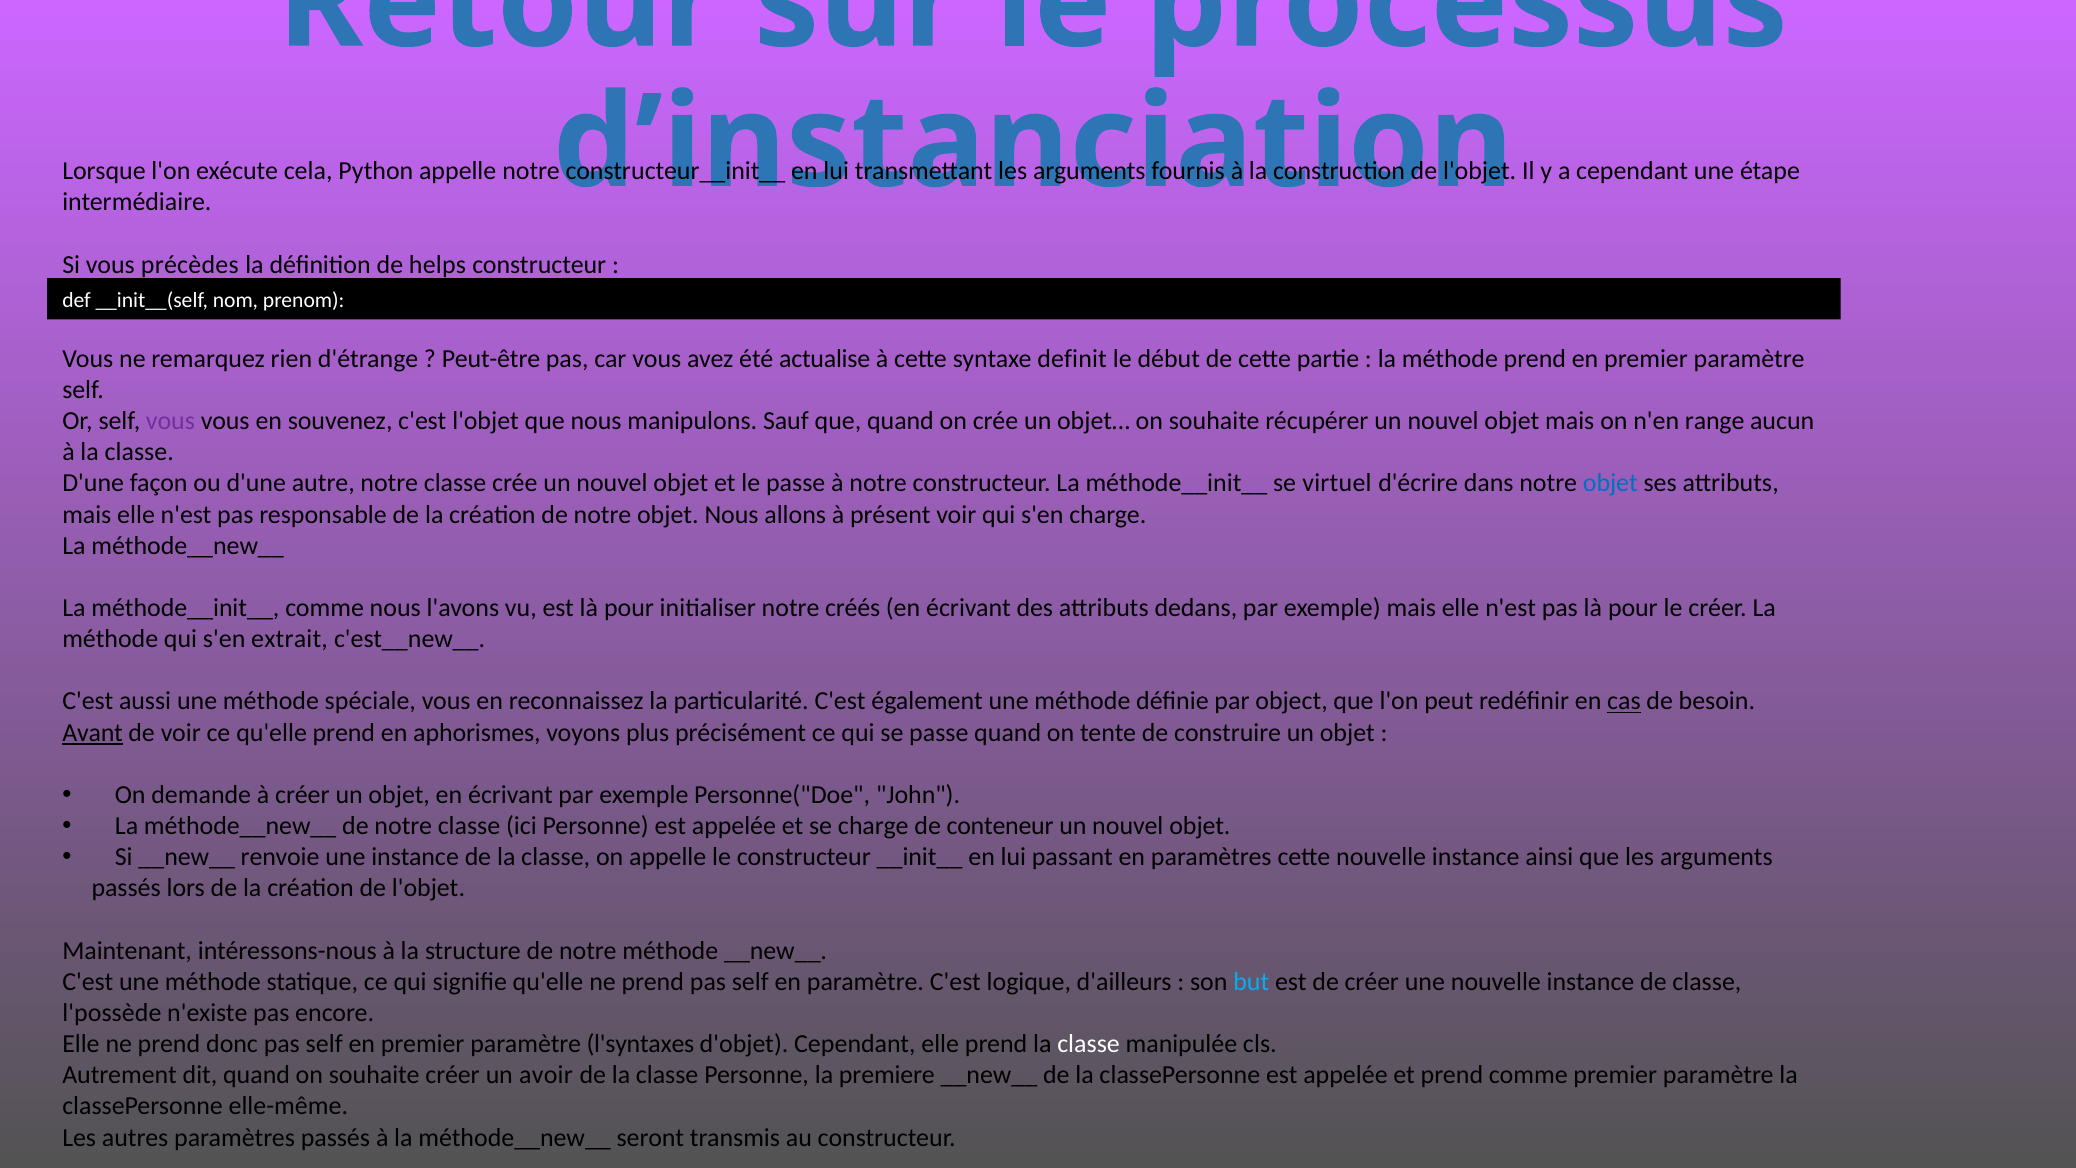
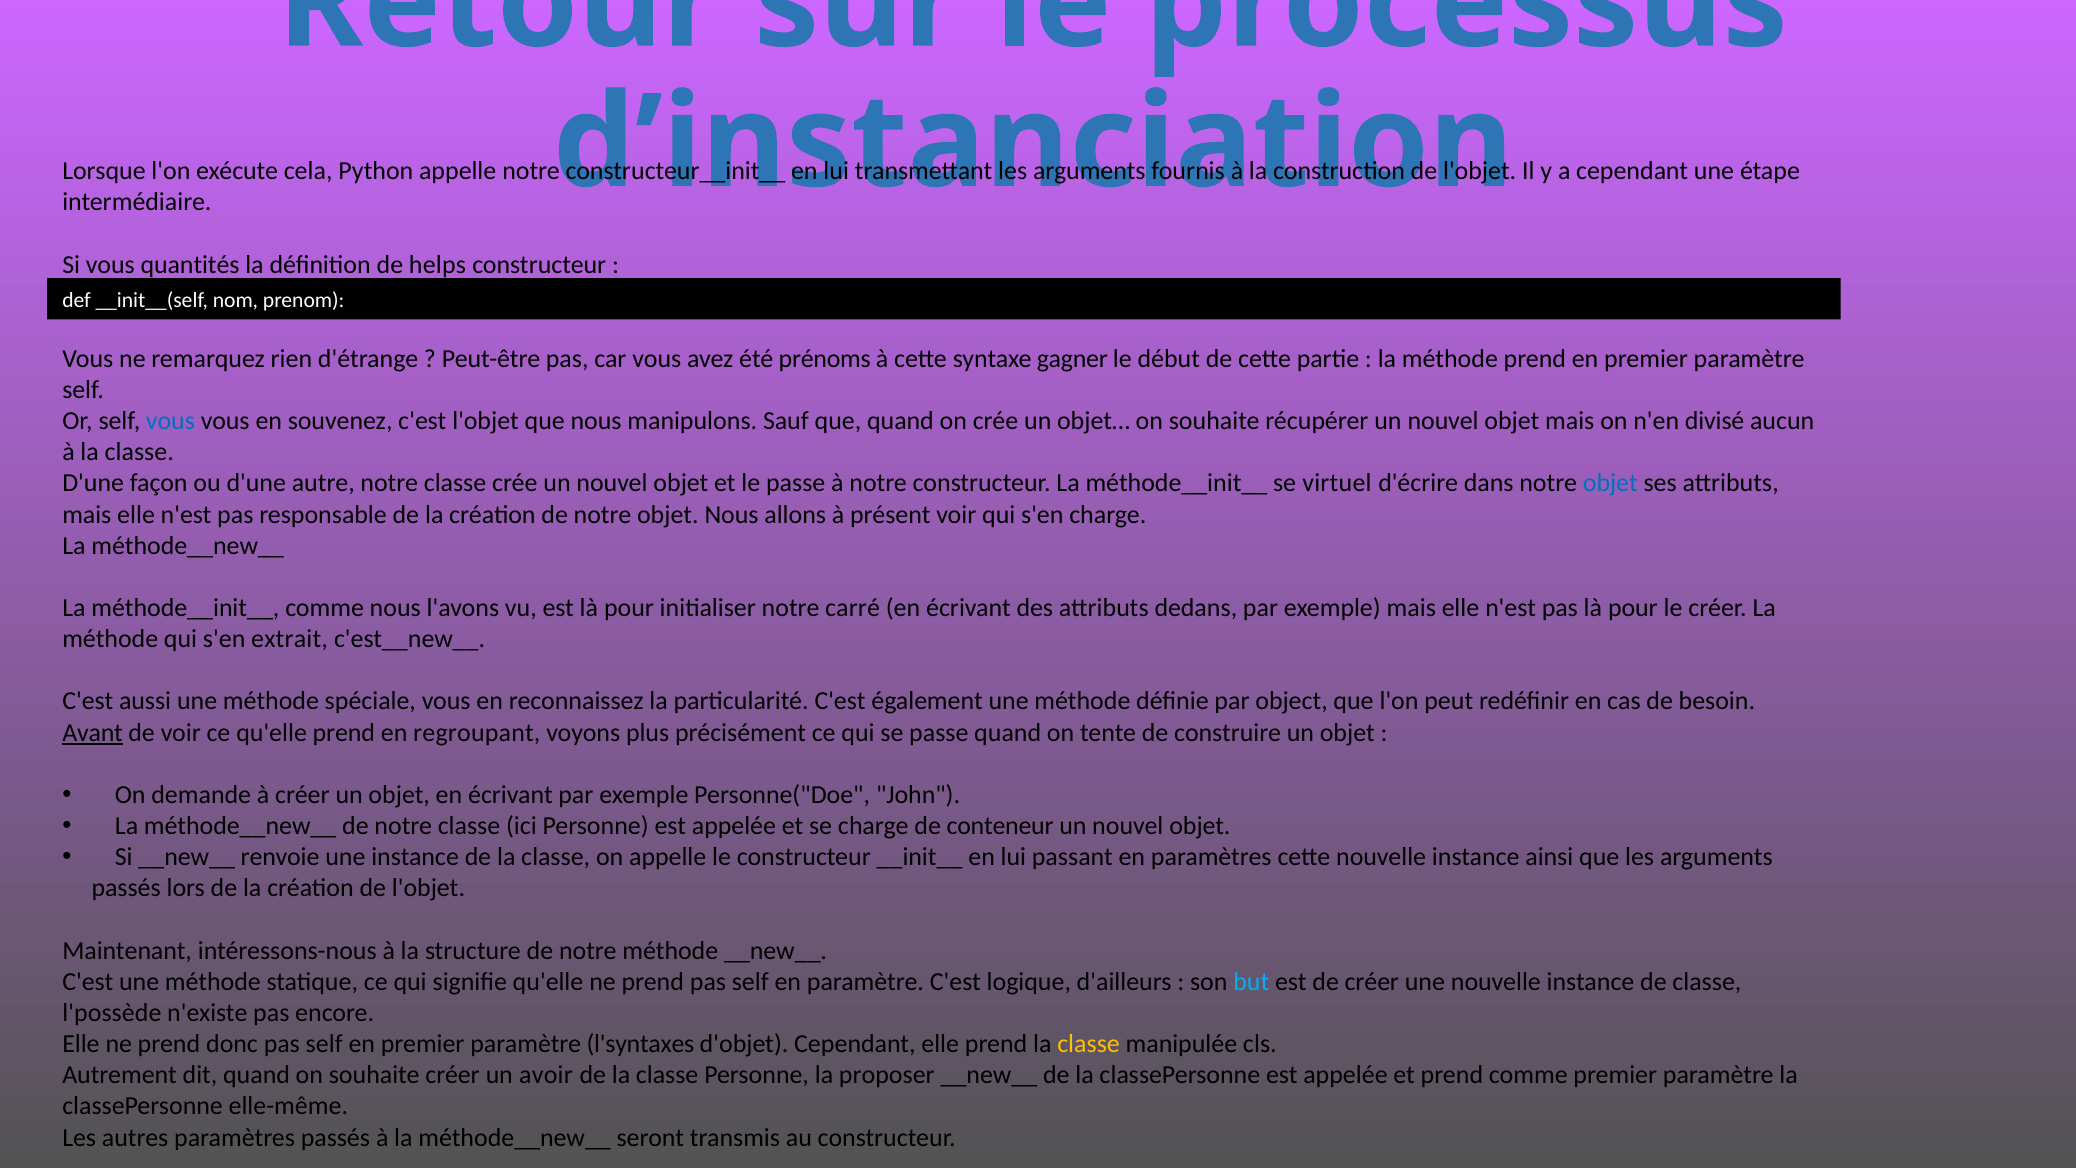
précèdes: précèdes -> quantités
actualise: actualise -> prénoms
definit: definit -> gagner
vous at (170, 421) colour: purple -> blue
range: range -> divisé
créés: créés -> carré
cas underline: present -> none
aphorismes: aphorismes -> regroupant
classe at (1089, 1044) colour: white -> yellow
premiere: premiere -> proposer
